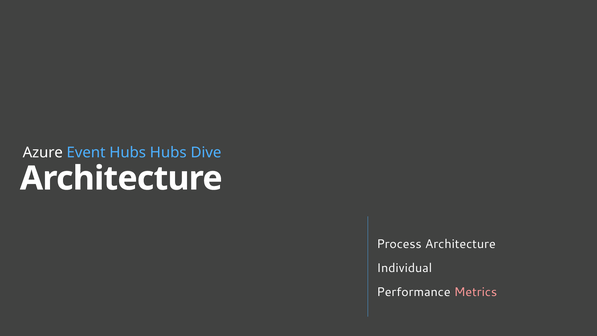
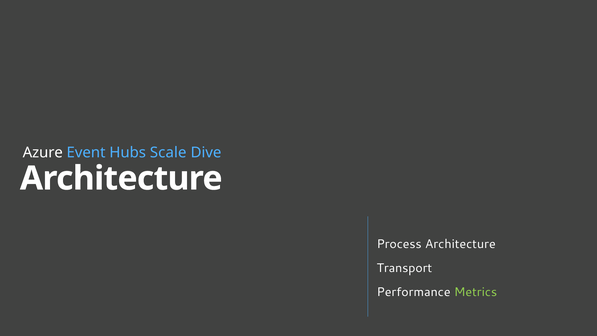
Hubs Hubs: Hubs -> Scale
Individual: Individual -> Transport
Metrics colour: pink -> light green
